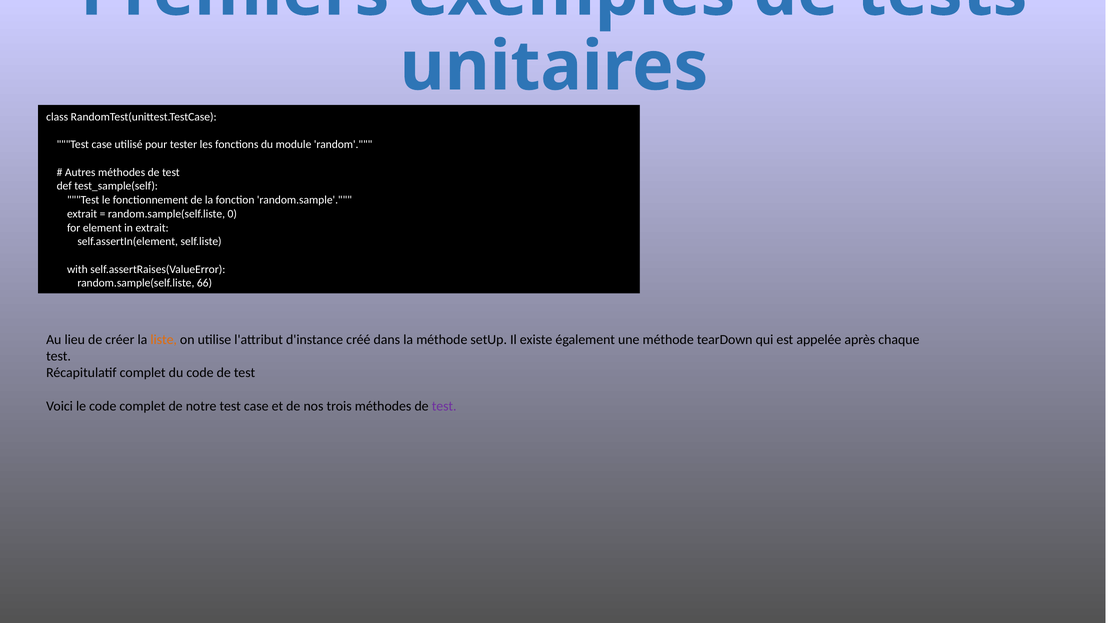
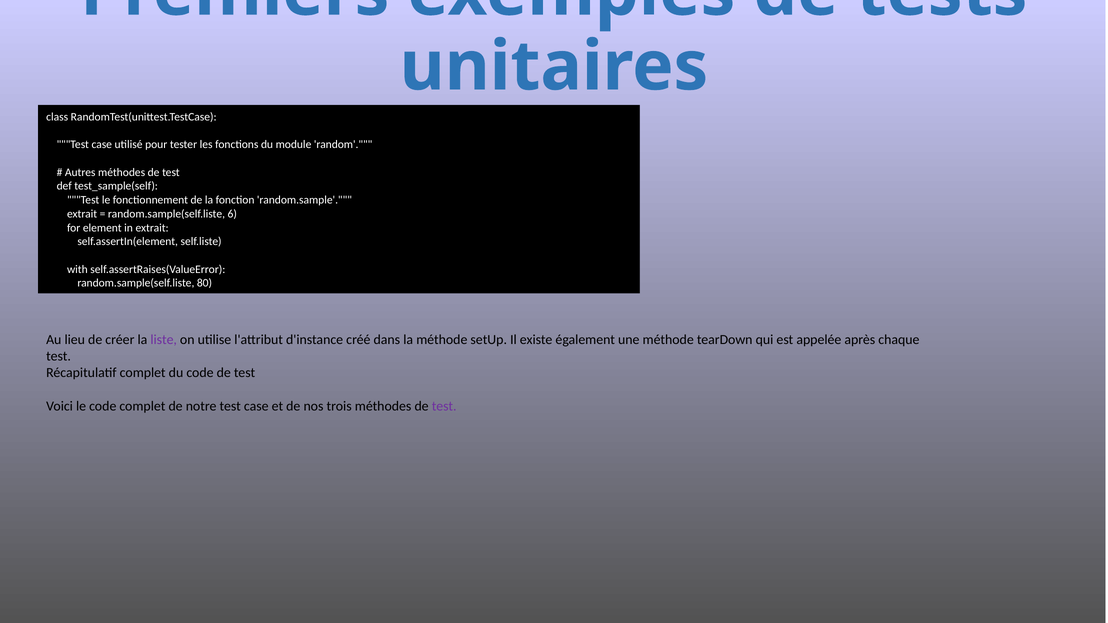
0: 0 -> 6
66: 66 -> 80
liste colour: orange -> purple
